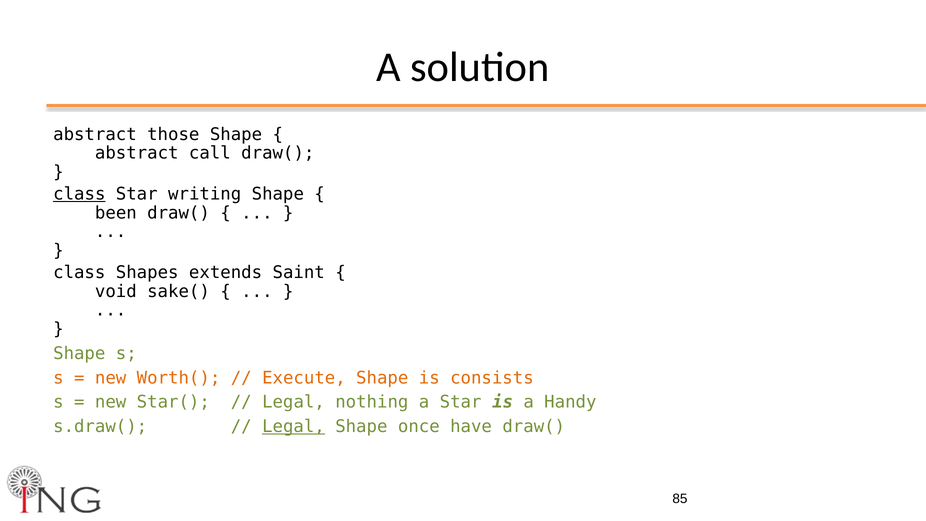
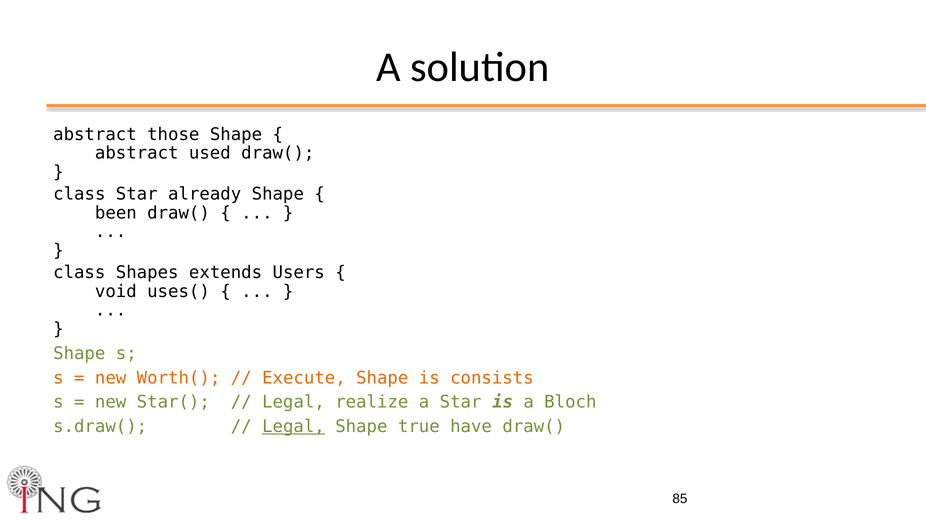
call: call -> used
class at (79, 194) underline: present -> none
writing: writing -> already
Saint: Saint -> Users
sake(: sake( -> uses(
nothing: nothing -> realize
Handy: Handy -> Bloch
once: once -> true
